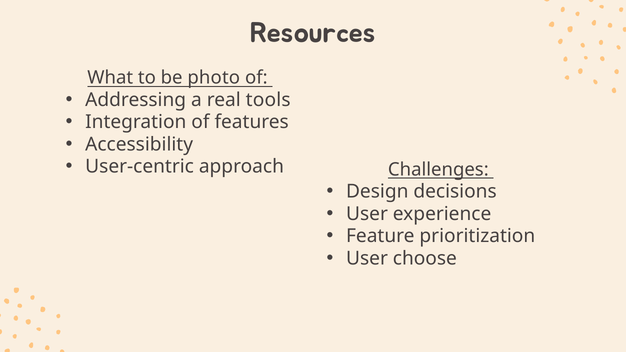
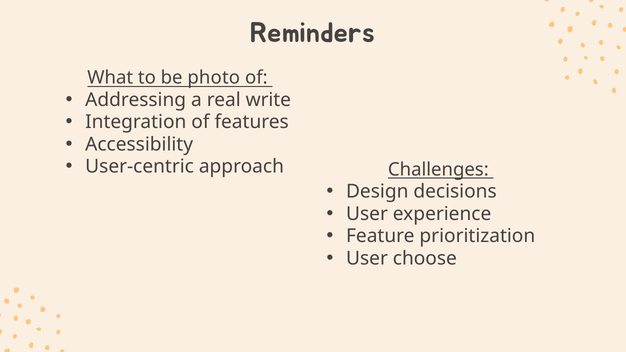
Resources: Resources -> Reminders
tools: tools -> write
